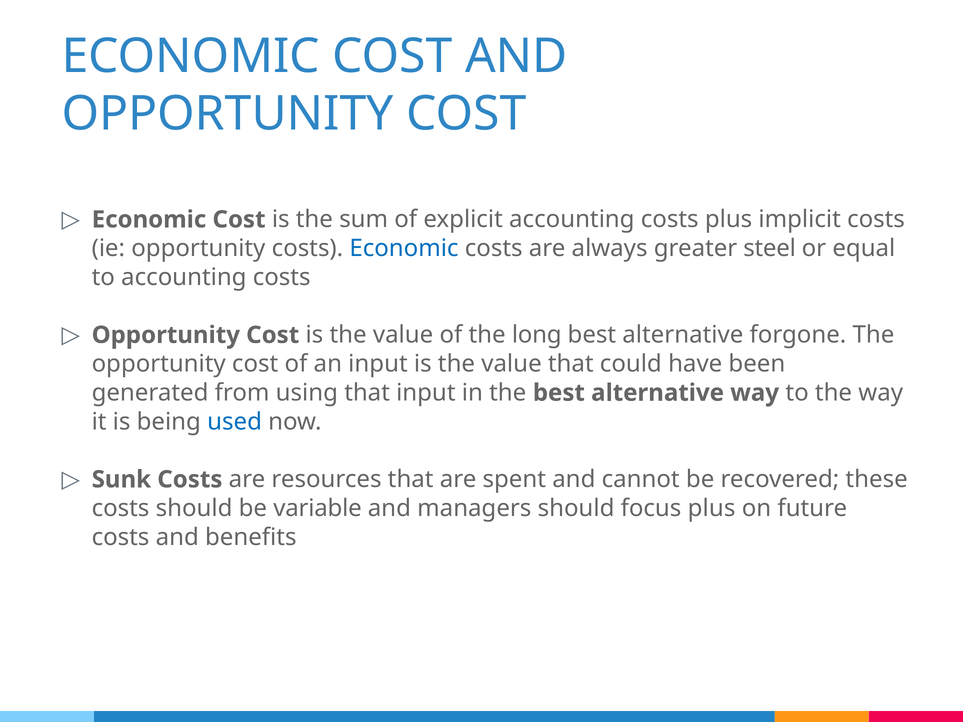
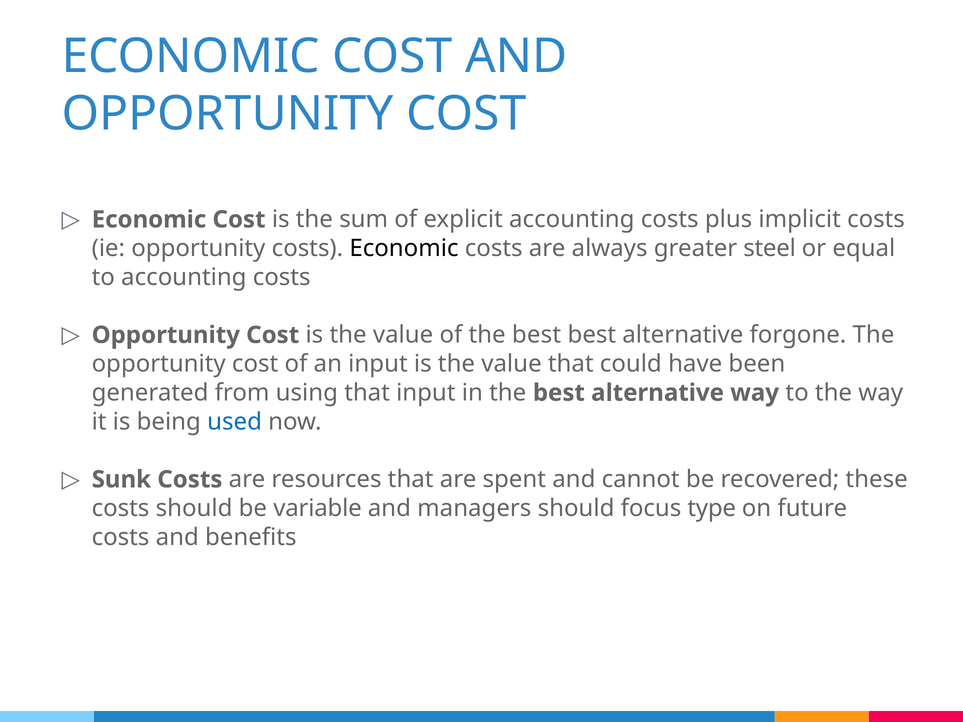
Economic at (404, 249) colour: blue -> black
of the long: long -> best
focus plus: plus -> type
